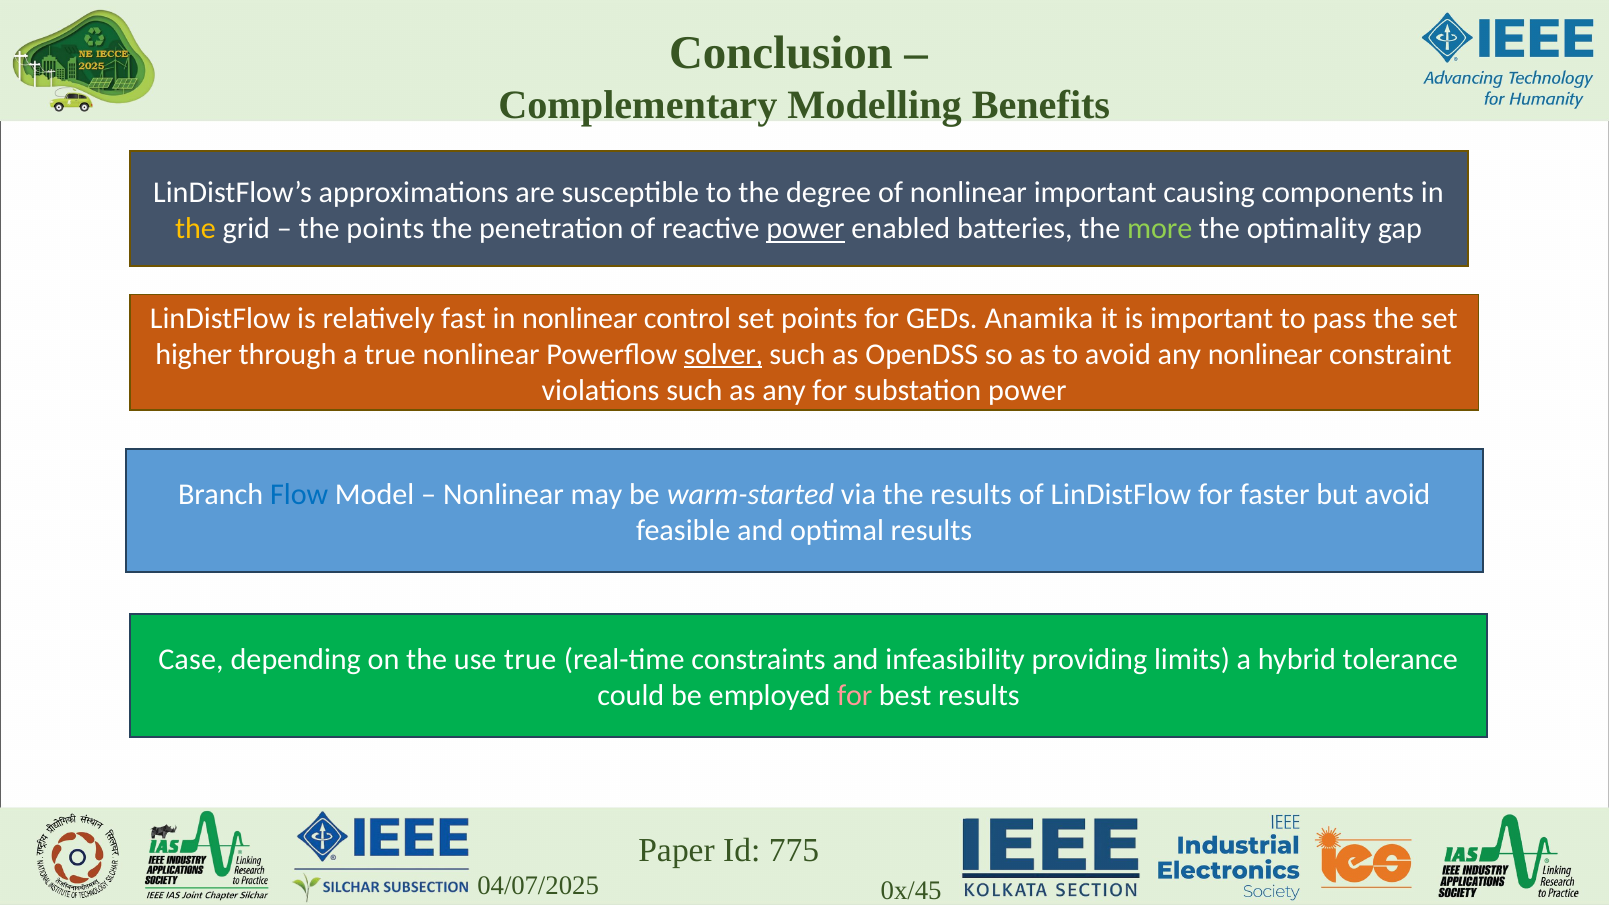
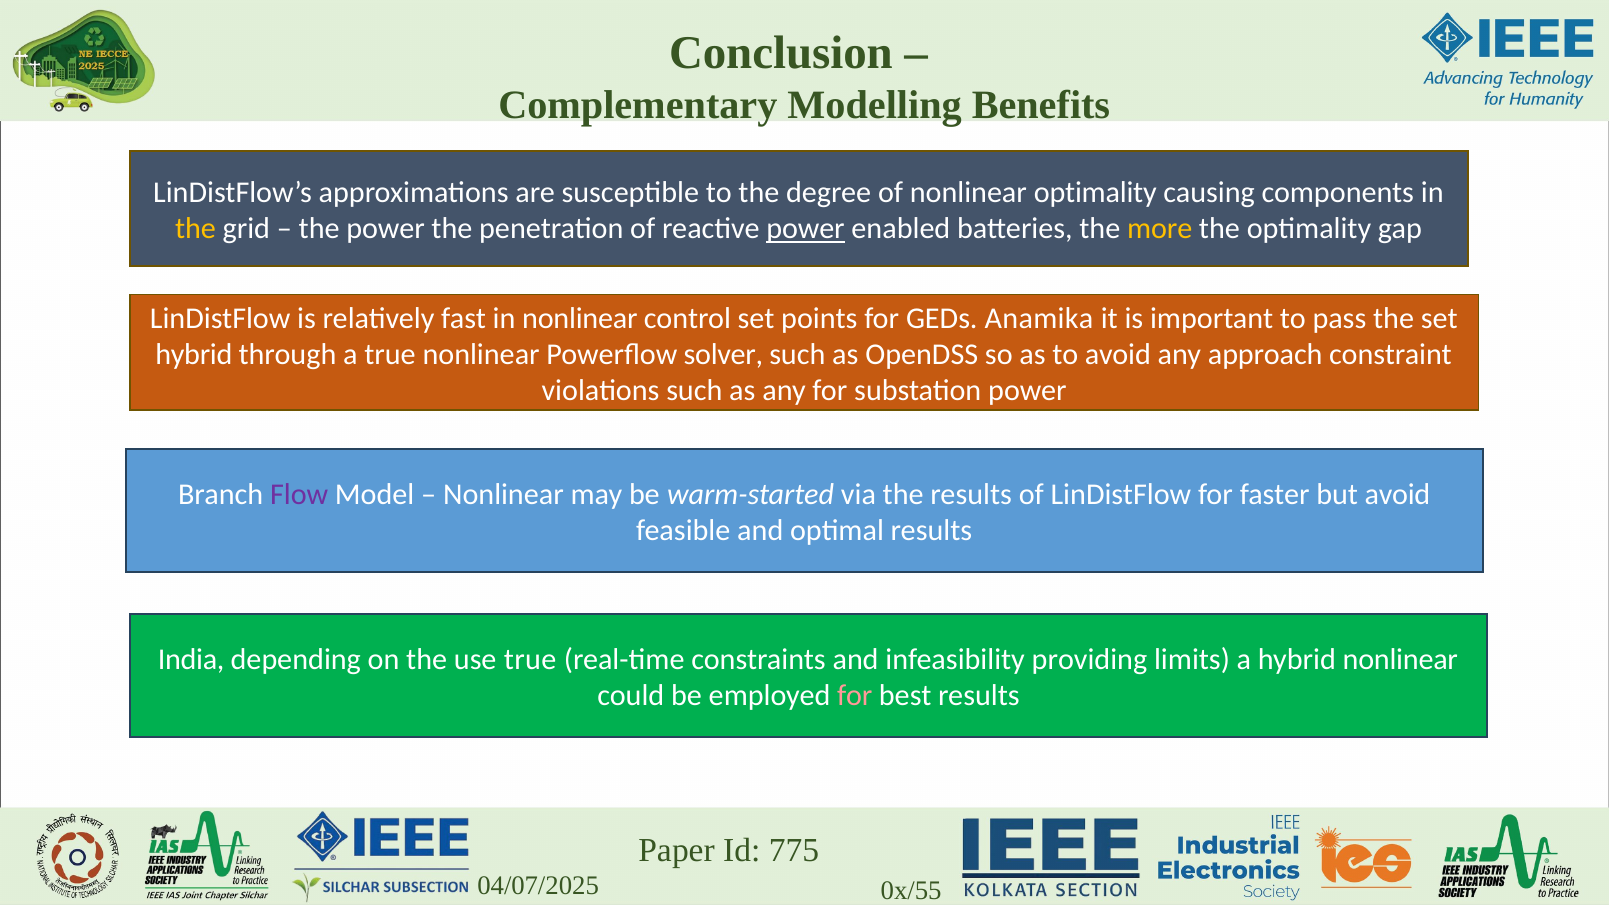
nonlinear important: important -> optimality
the points: points -> power
more colour: light green -> yellow
higher at (194, 354): higher -> hybrid
solver underline: present -> none
any nonlinear: nonlinear -> approach
Flow colour: blue -> purple
Case: Case -> India
hybrid tolerance: tolerance -> nonlinear
0x/45: 0x/45 -> 0x/55
